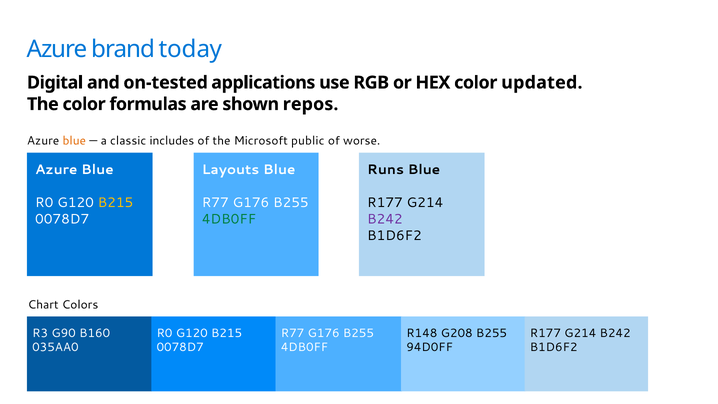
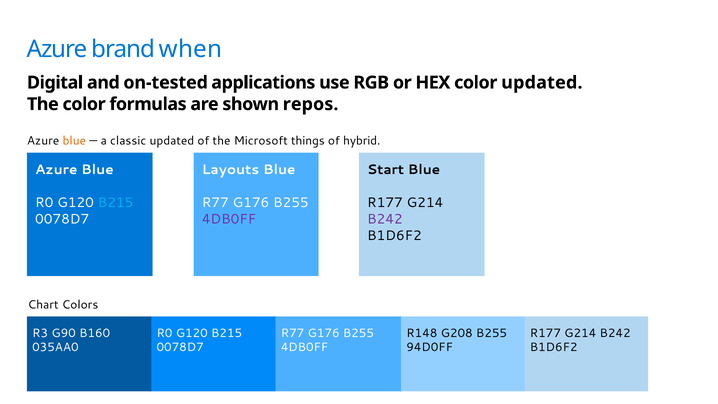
today: today -> when
classic includes: includes -> updated
public: public -> things
worse: worse -> hybrid
Runs: Runs -> Start
B215 at (115, 203) colour: yellow -> light blue
4DB0FF at (229, 219) colour: green -> purple
